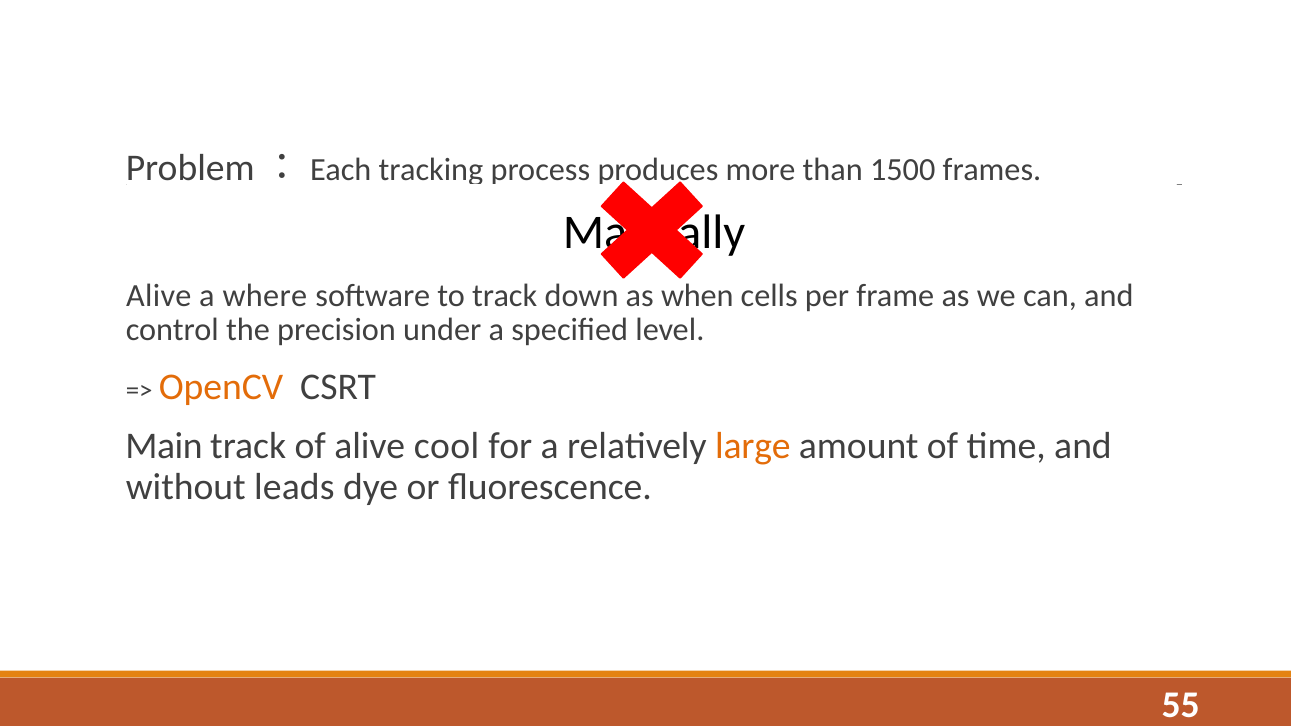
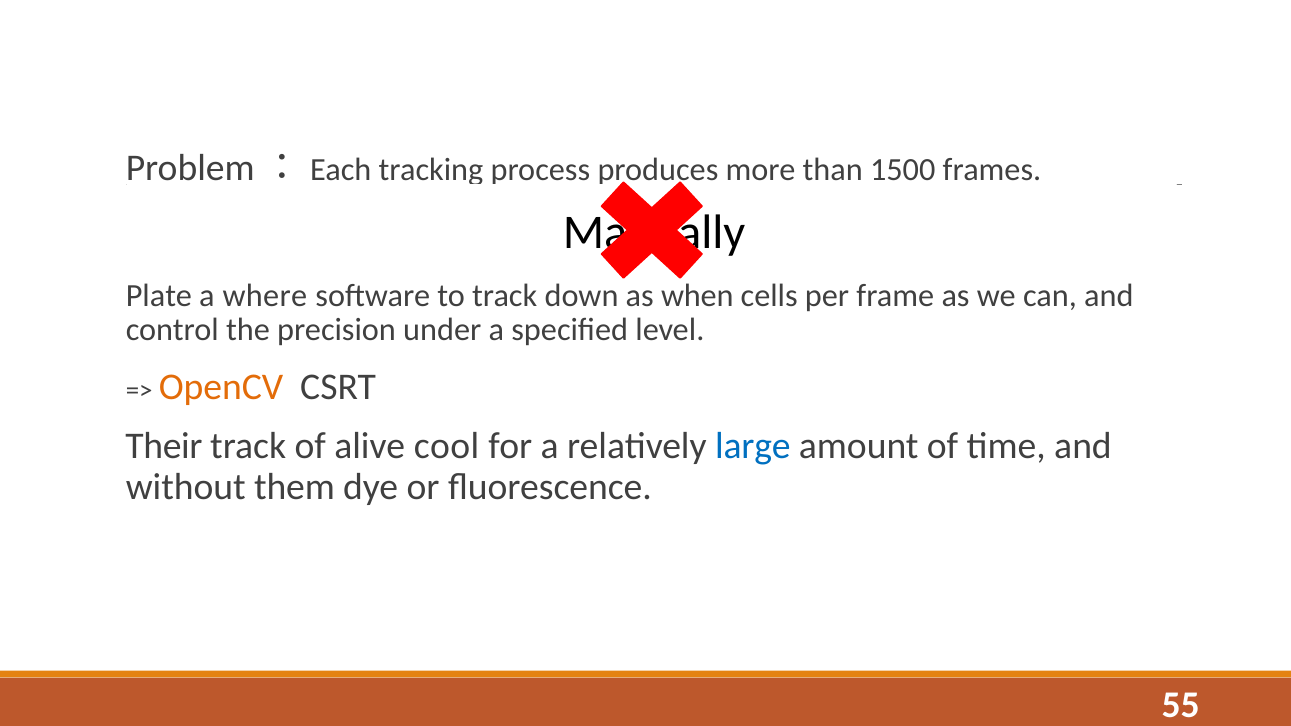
Alive at (159, 296): Alive -> Plate
Main: Main -> Their
large colour: orange -> blue
leads: leads -> them
